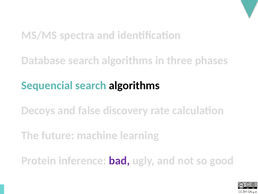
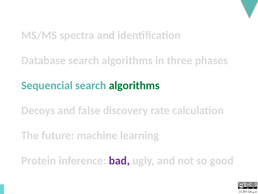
algorithms at (134, 85) colour: black -> green
